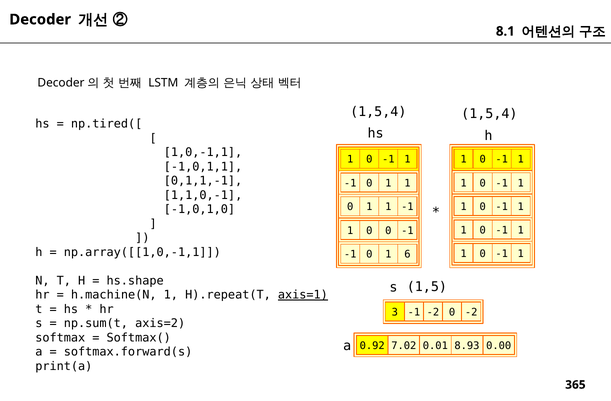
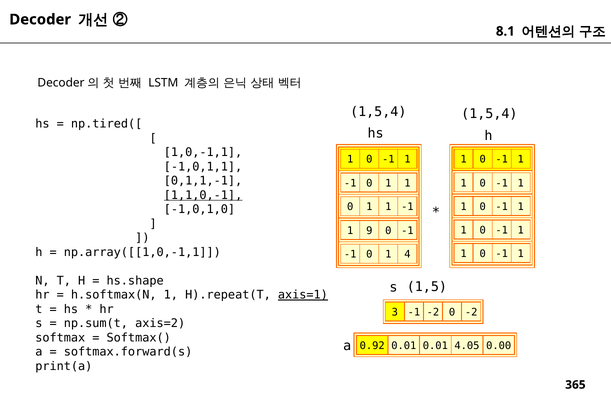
1,1,0,-1 underline: none -> present
0 at (369, 231): 0 -> 9
6: 6 -> 4
h.machine(N: h.machine(N -> h.softmax(N
0.92 7.02: 7.02 -> 0.01
8.93: 8.93 -> 4.05
